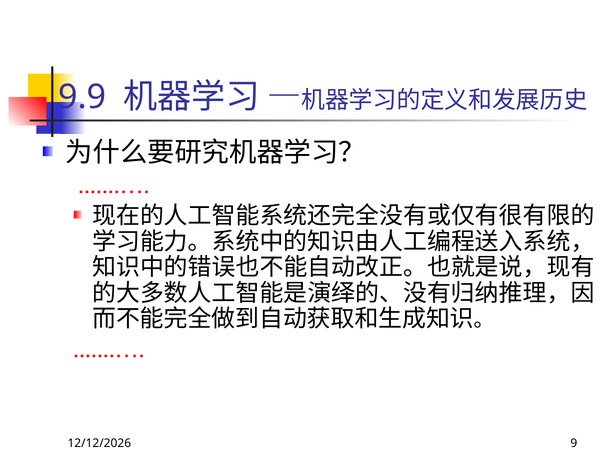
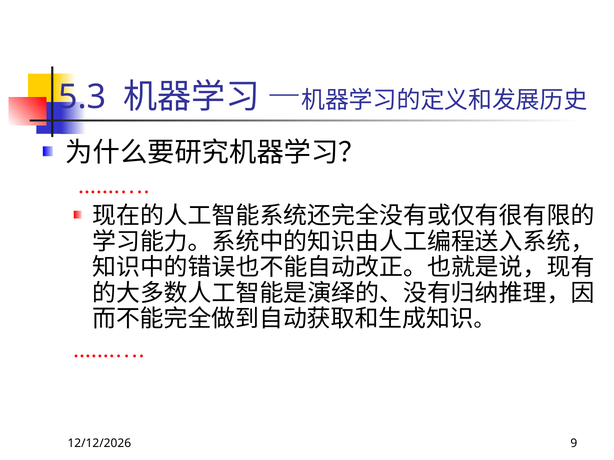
9.9: 9.9 -> 5.3
